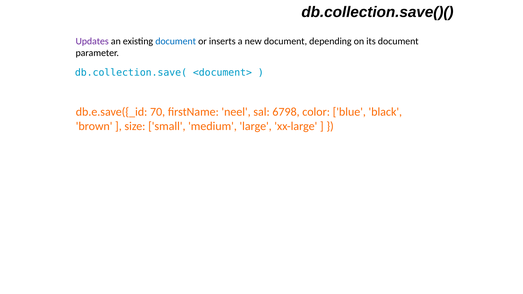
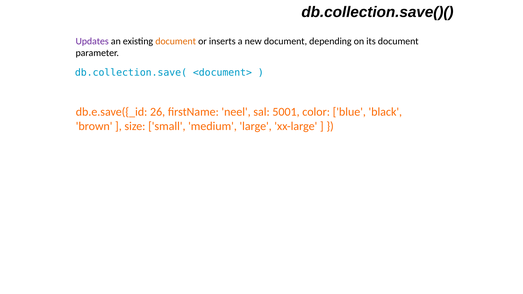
document at (176, 41) colour: blue -> orange
70: 70 -> 26
6798: 6798 -> 5001
